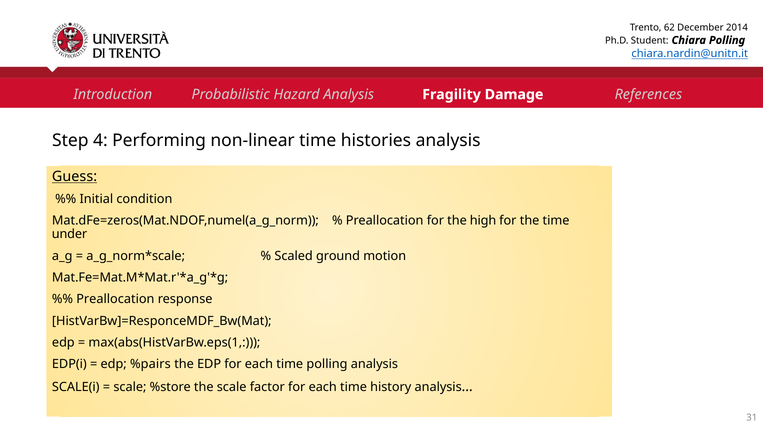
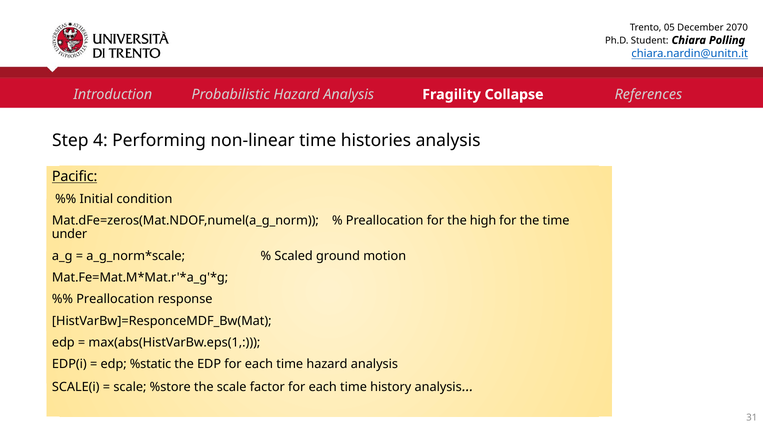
62: 62 -> 05
2014: 2014 -> 2070
Damage: Damage -> Collapse
Guess: Guess -> Pacific
%pairs: %pairs -> %static
time polling: polling -> hazard
